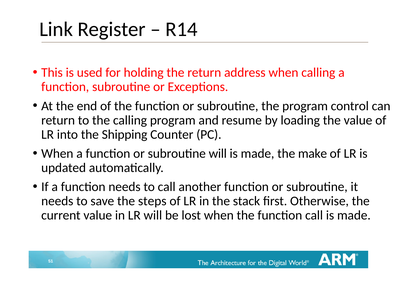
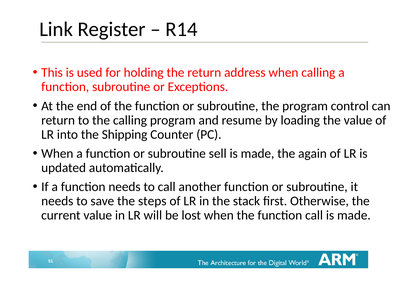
subroutine will: will -> sell
make: make -> again
